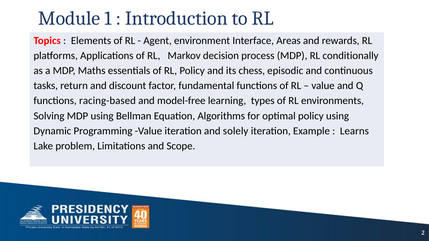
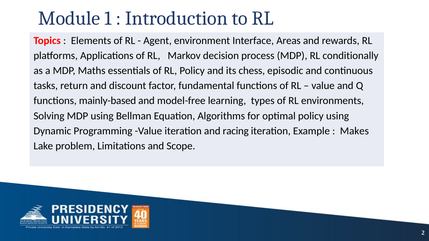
racing-based: racing-based -> mainly-based
solely: solely -> racing
Learns: Learns -> Makes
